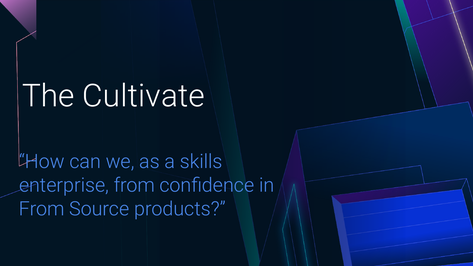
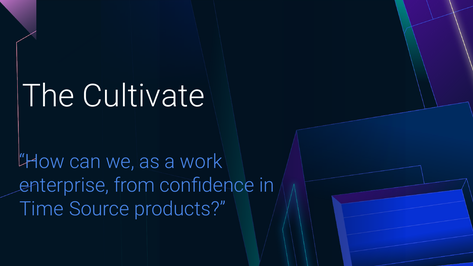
skills: skills -> work
From at (42, 209): From -> Time
